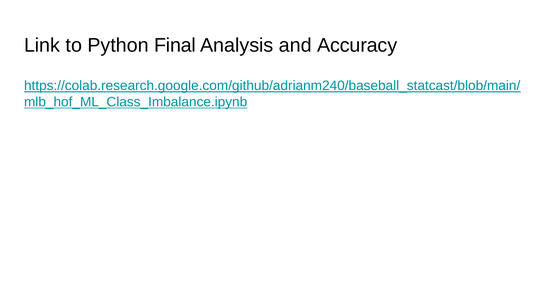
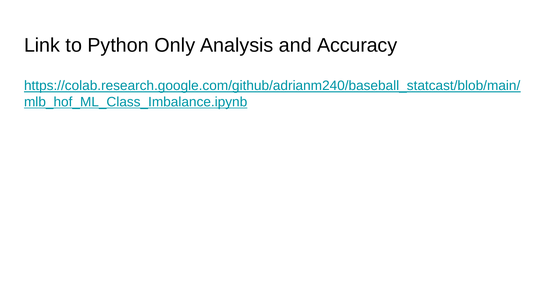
Final: Final -> Only
